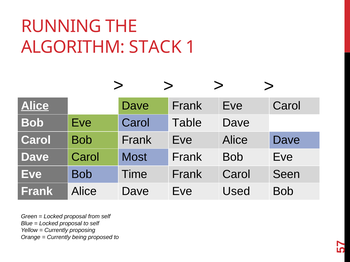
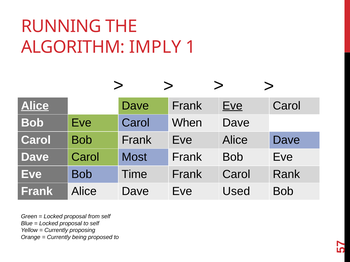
STACK: STACK -> IMPLY
Eve at (232, 106) underline: none -> present
Table: Table -> When
Seen: Seen -> Rank
